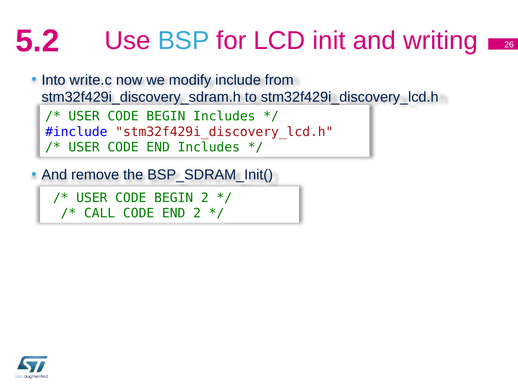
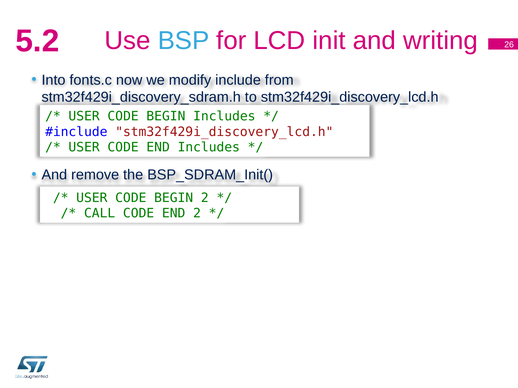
write.c: write.c -> fonts.c
